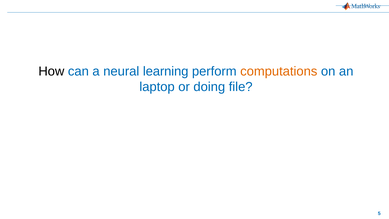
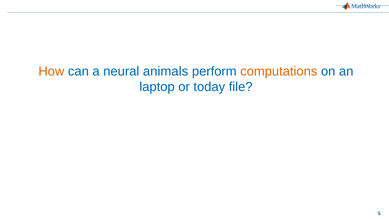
How colour: black -> orange
learning: learning -> animals
doing: doing -> today
